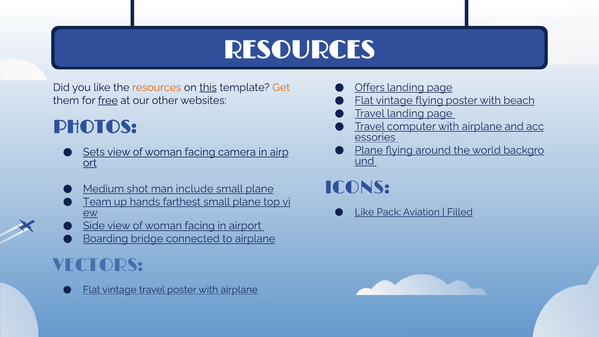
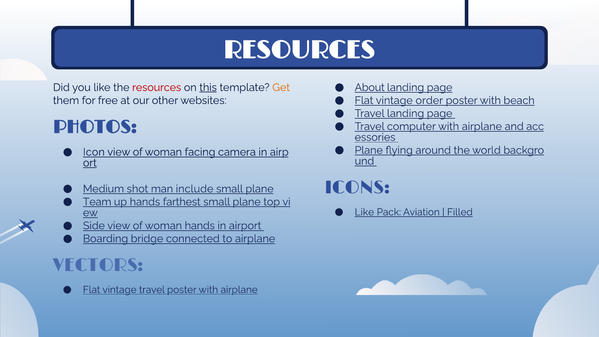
Offers: Offers -> About
resources at (157, 87) colour: orange -> red
vintage flying: flying -> order
free underline: present -> none
Sets: Sets -> Icon
facing at (200, 226): facing -> hands
